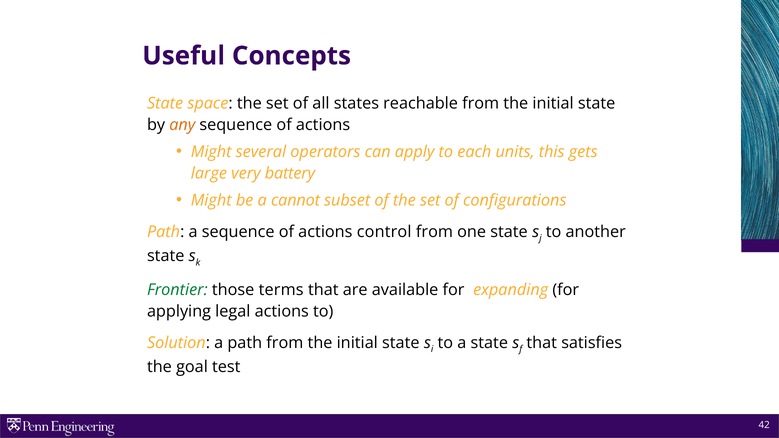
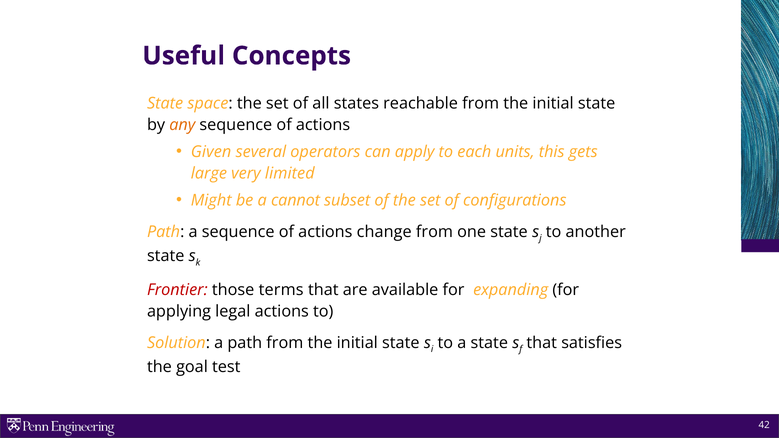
Might at (211, 152): Might -> Given
battery: battery -> limited
control: control -> change
Frontier colour: green -> red
